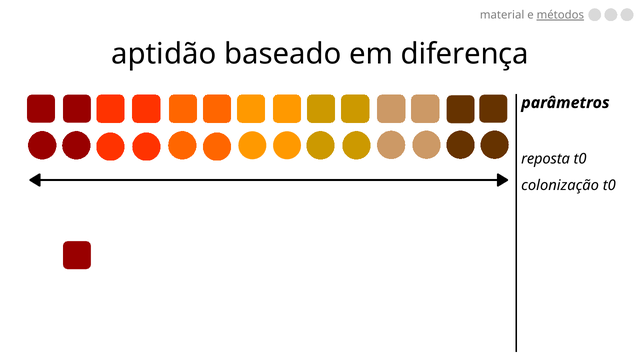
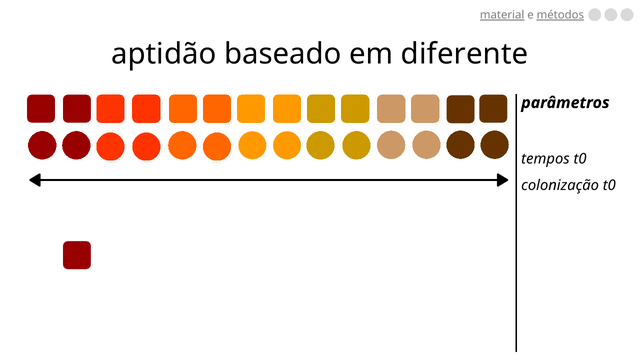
material underline: none -> present
diferença: diferença -> diferente
reposta: reposta -> tempos
